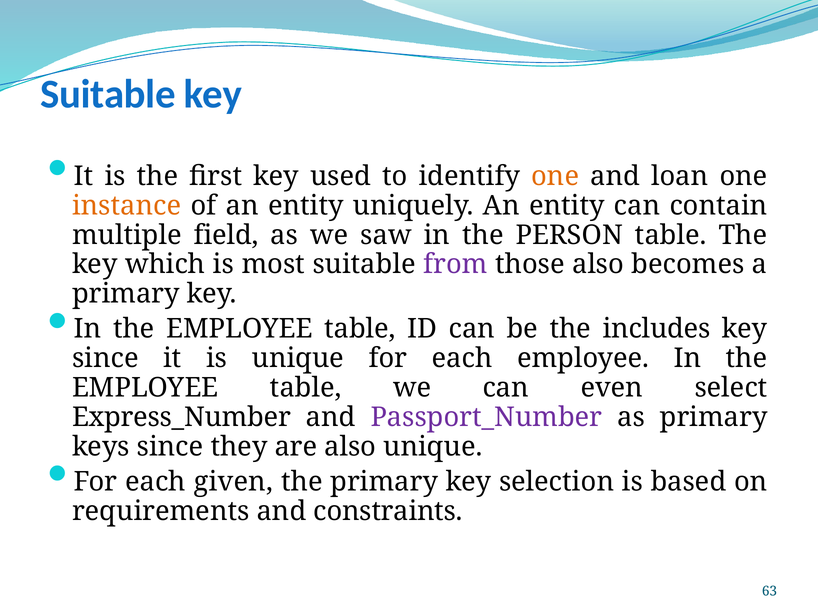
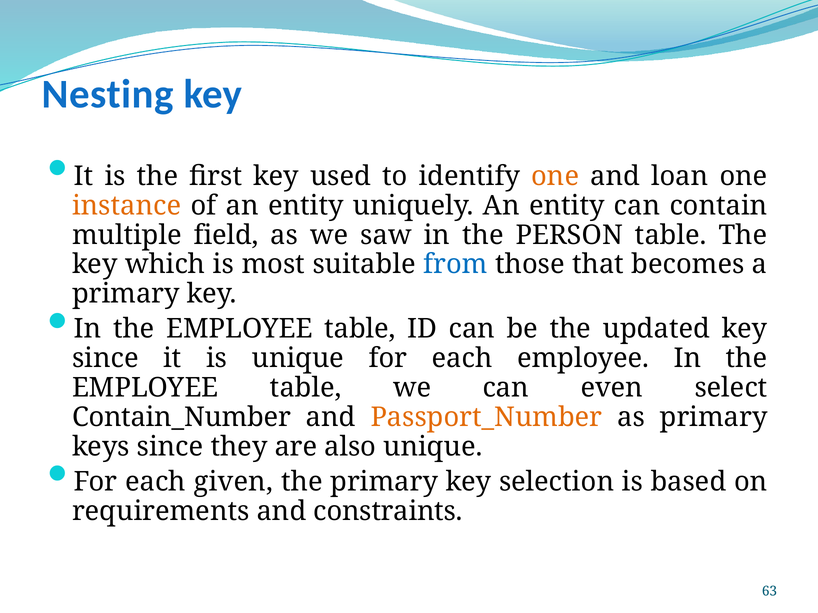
Suitable at (108, 94): Suitable -> Nesting
from colour: purple -> blue
those also: also -> that
includes: includes -> updated
Express_Number: Express_Number -> Contain_Number
Passport_Number colour: purple -> orange
